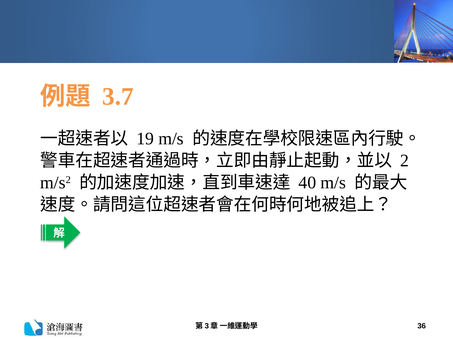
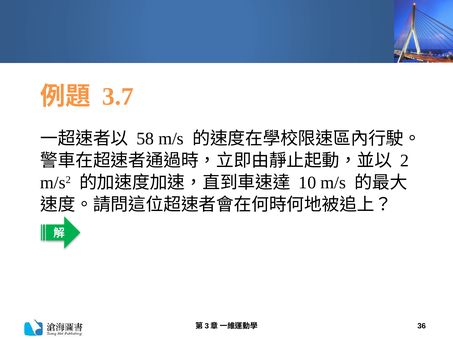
19: 19 -> 58
40: 40 -> 10
